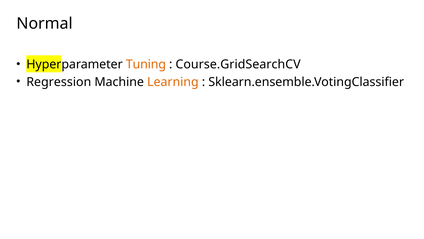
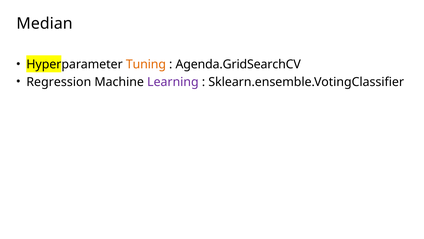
Normal: Normal -> Median
Course.GridSearchCV: Course.GridSearchCV -> Agenda.GridSearchCV
Learning colour: orange -> purple
